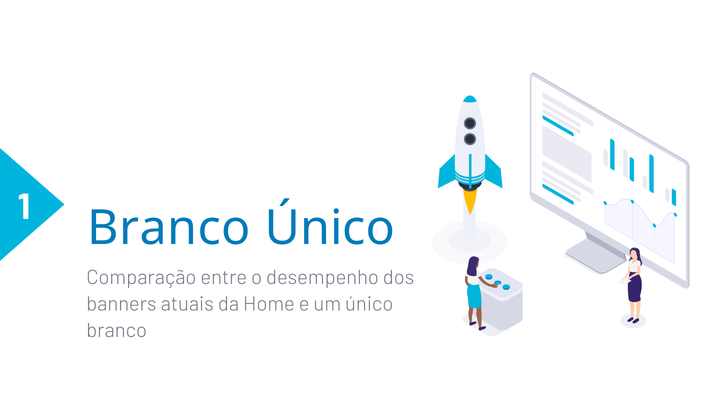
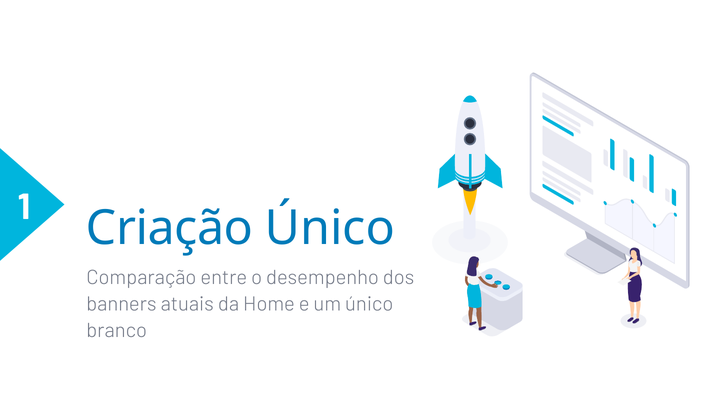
Branco at (169, 228): Branco -> Criação
